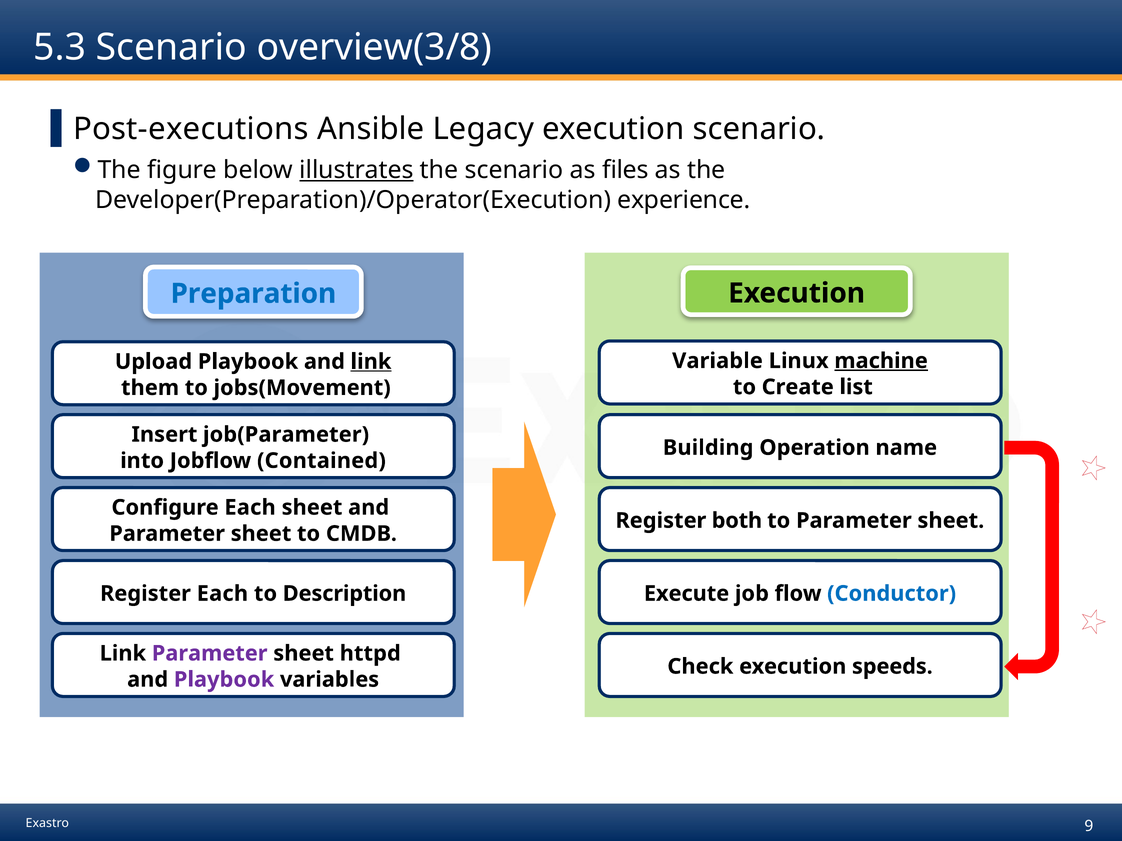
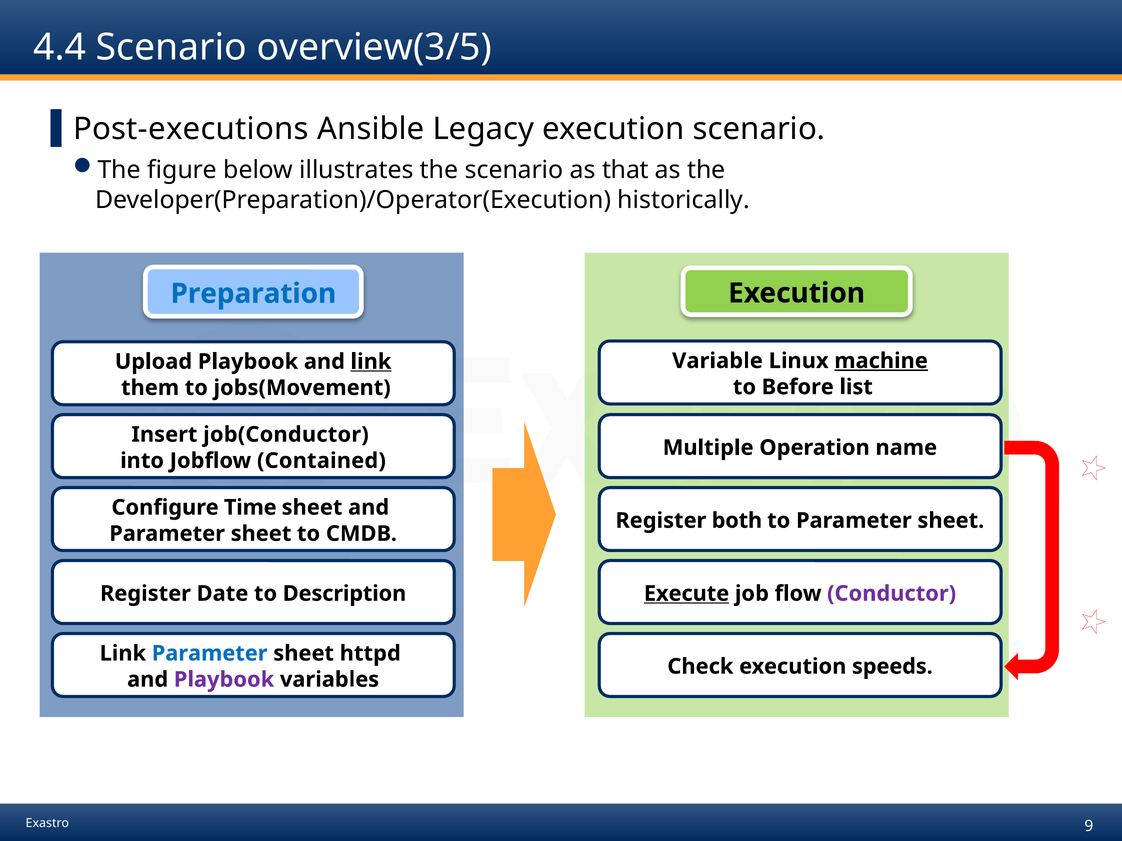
5.3: 5.3 -> 4.4
overview(3/8: overview(3/8 -> overview(3/5
illustrates underline: present -> none
files: files -> that
experience: experience -> historically
Create: Create -> Before
job(Parameter: job(Parameter -> job(Conductor
Building: Building -> Multiple
Configure Each: Each -> Time
Register Each: Each -> Date
Execute underline: none -> present
Conductor colour: blue -> purple
Parameter at (210, 654) colour: purple -> blue
